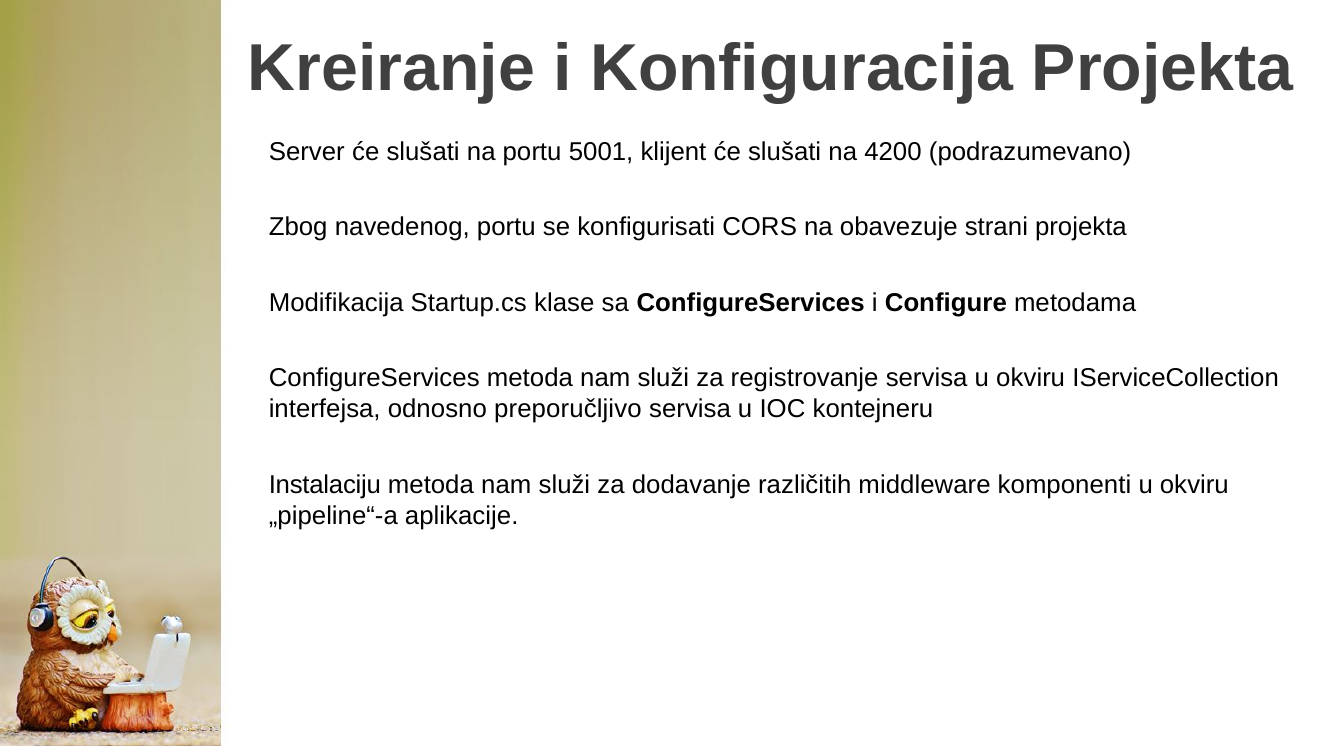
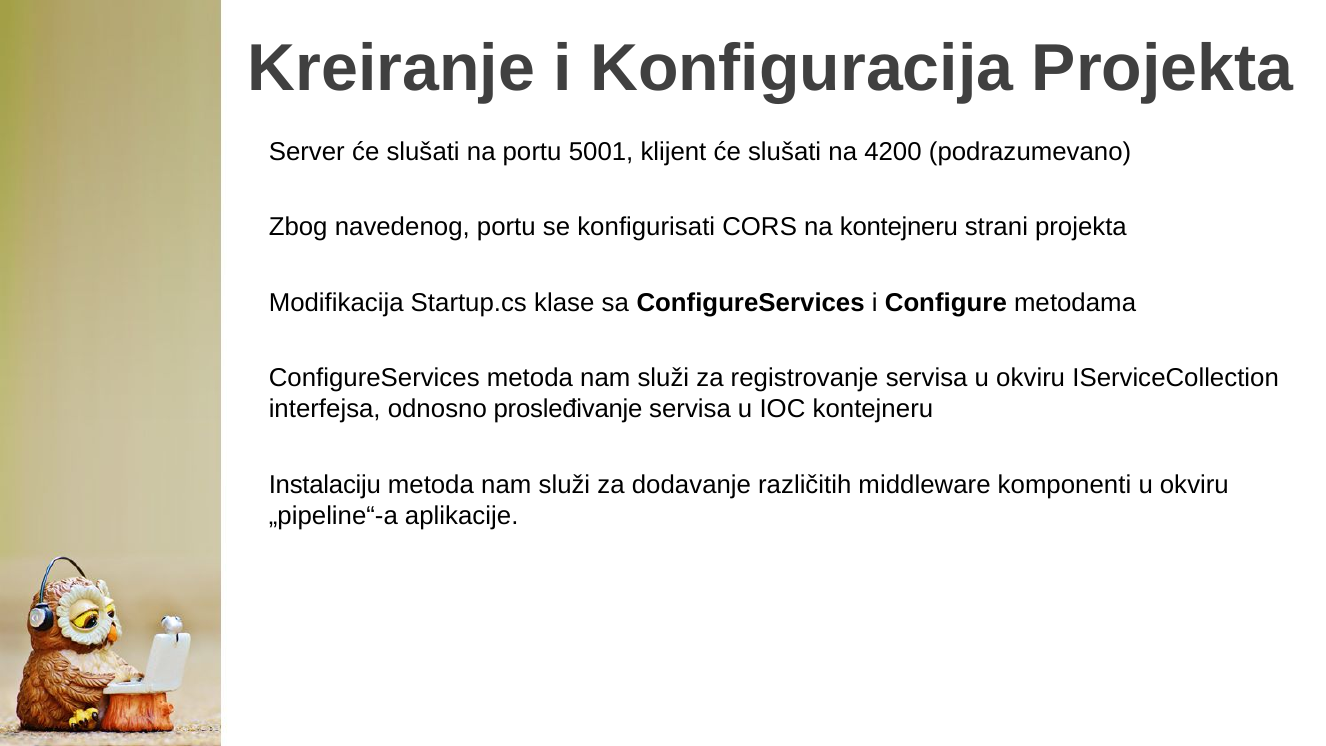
na obavezuje: obavezuje -> kontejneru
preporučljivo: preporučljivo -> prosleđivanje
